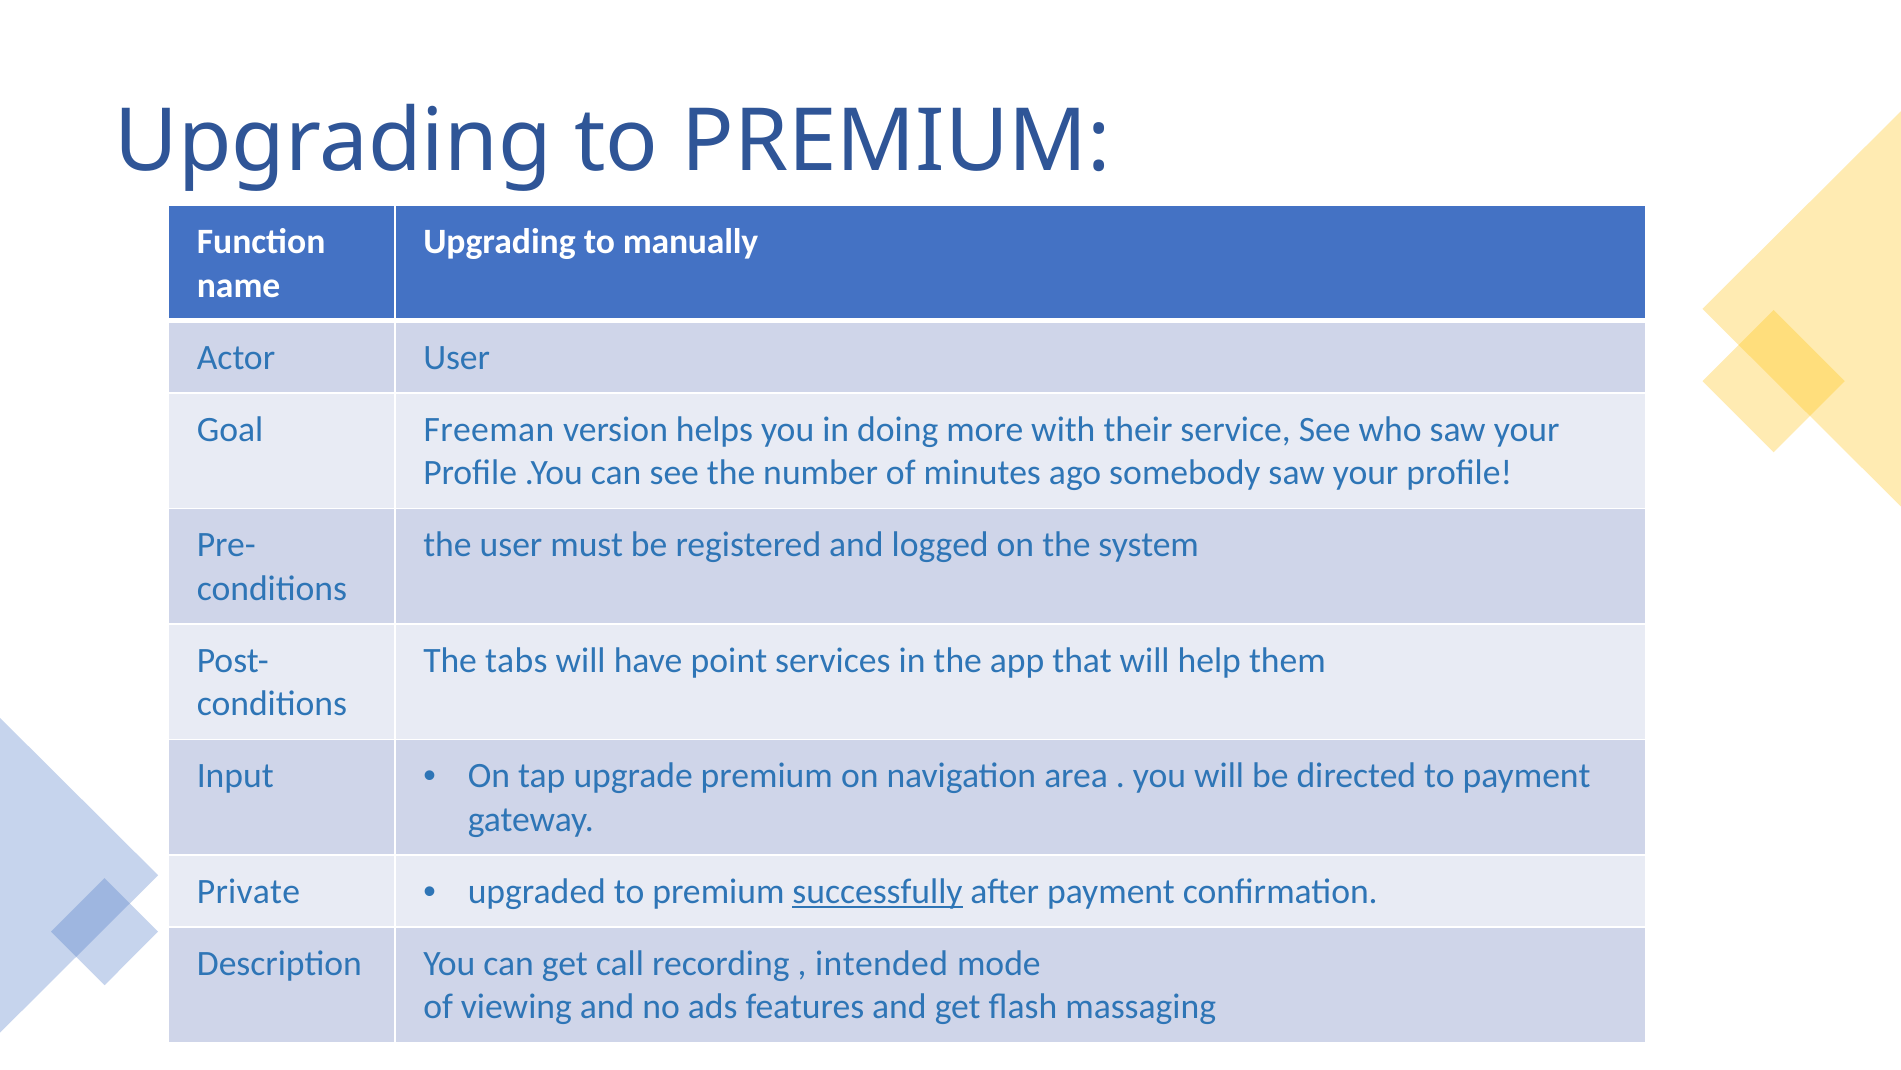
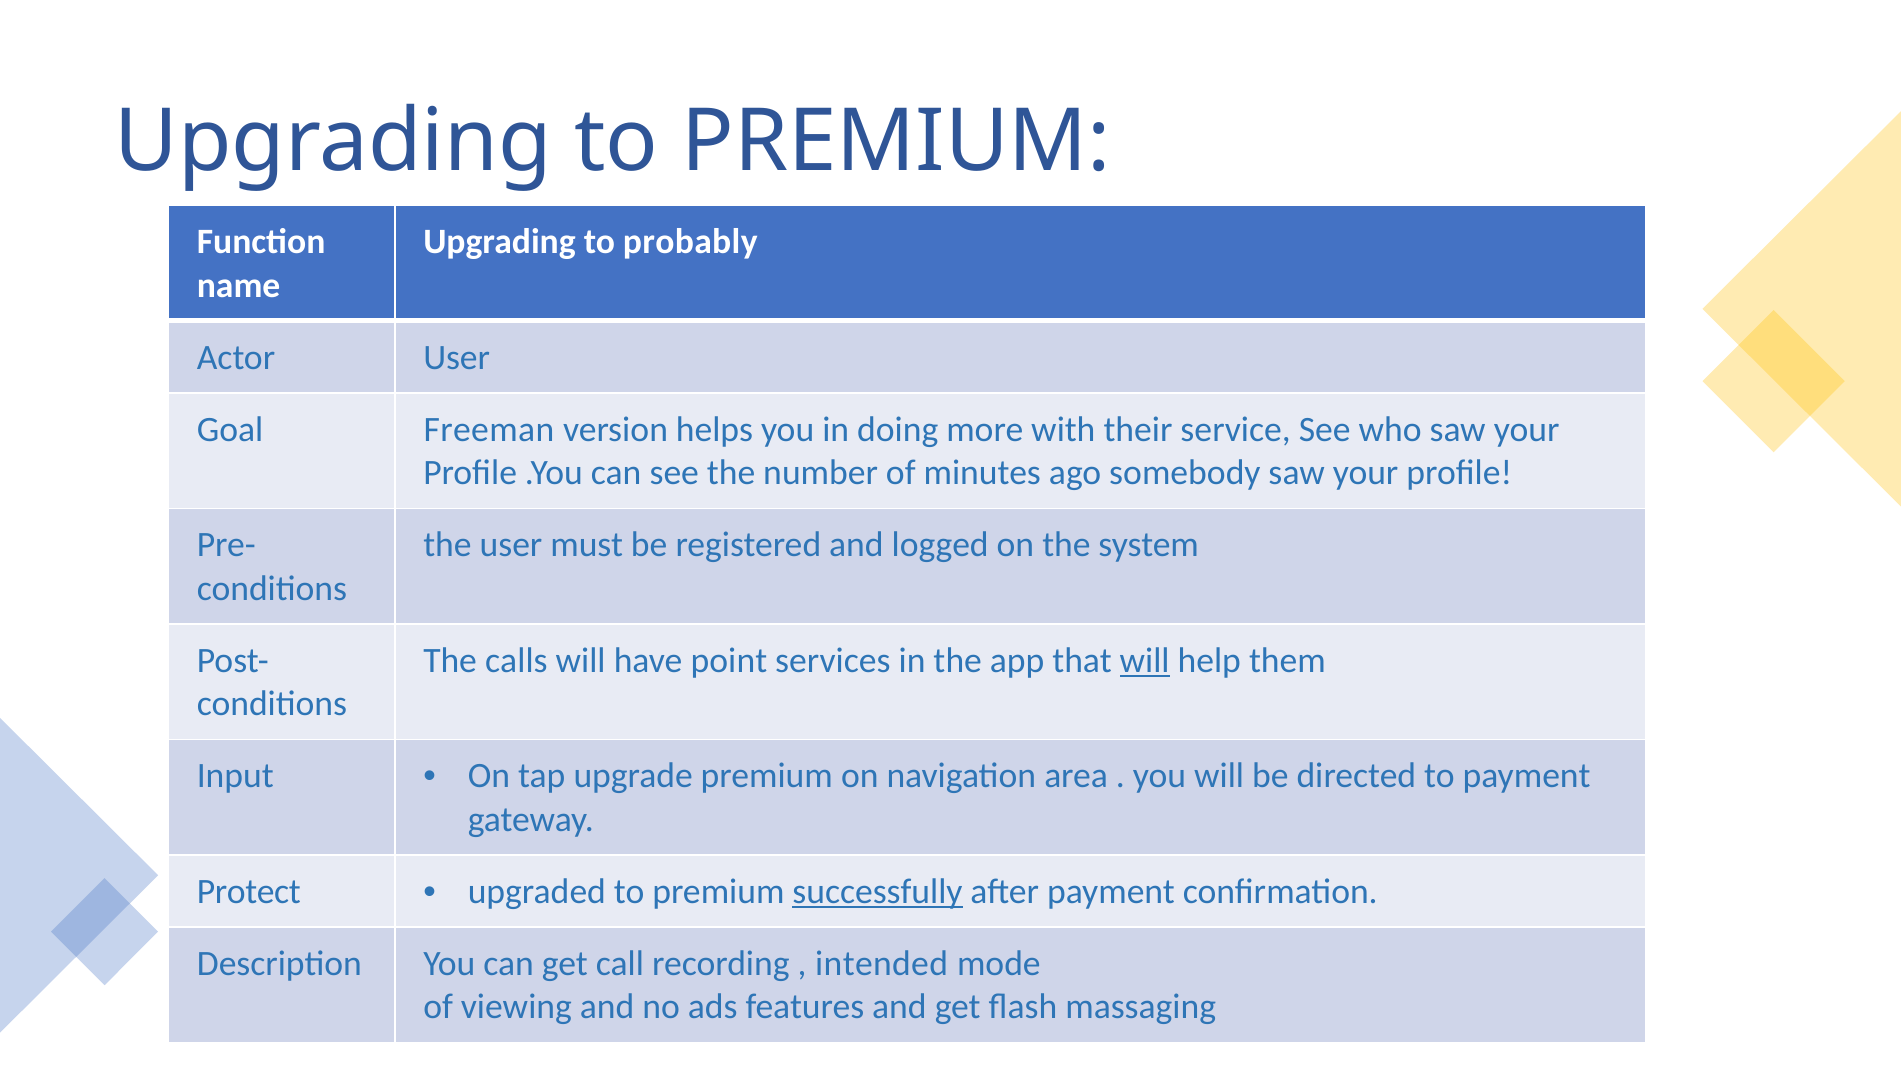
manually: manually -> probably
tabs: tabs -> calls
will at (1145, 660) underline: none -> present
Private: Private -> Protect
